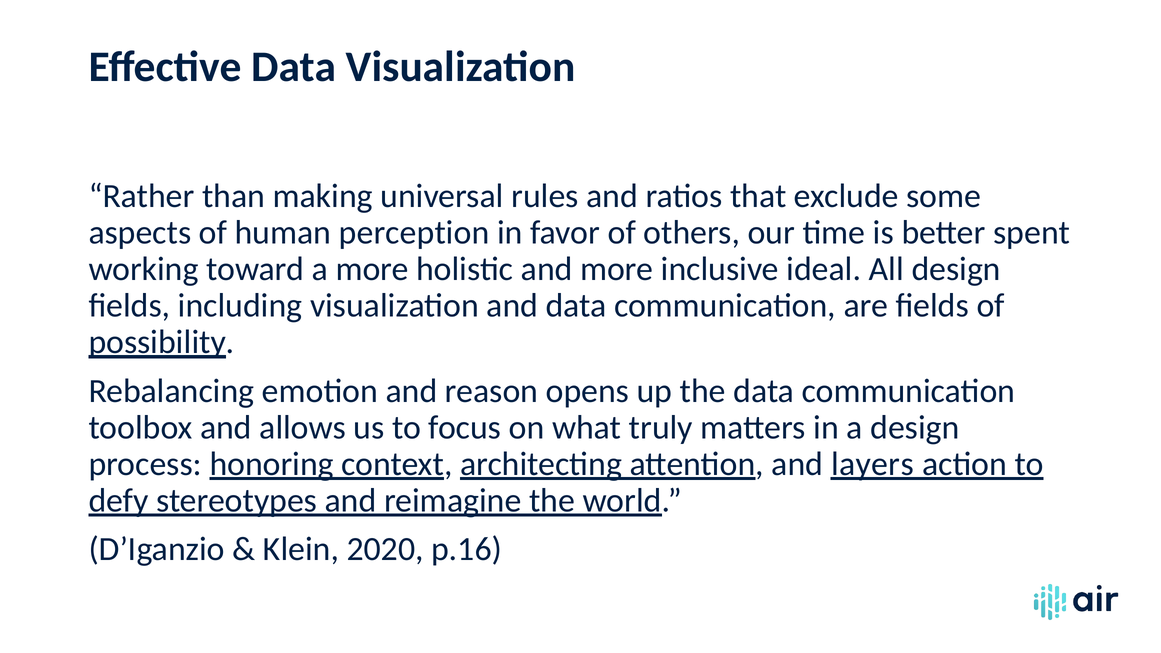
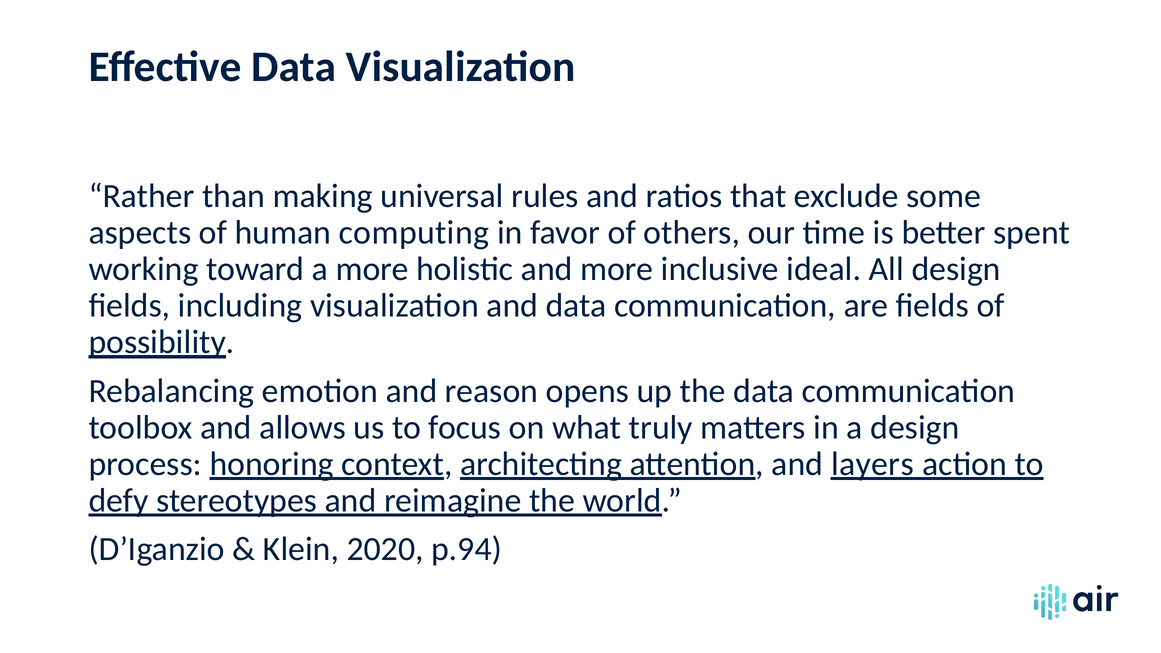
perception: perception -> computing
p.16: p.16 -> p.94
